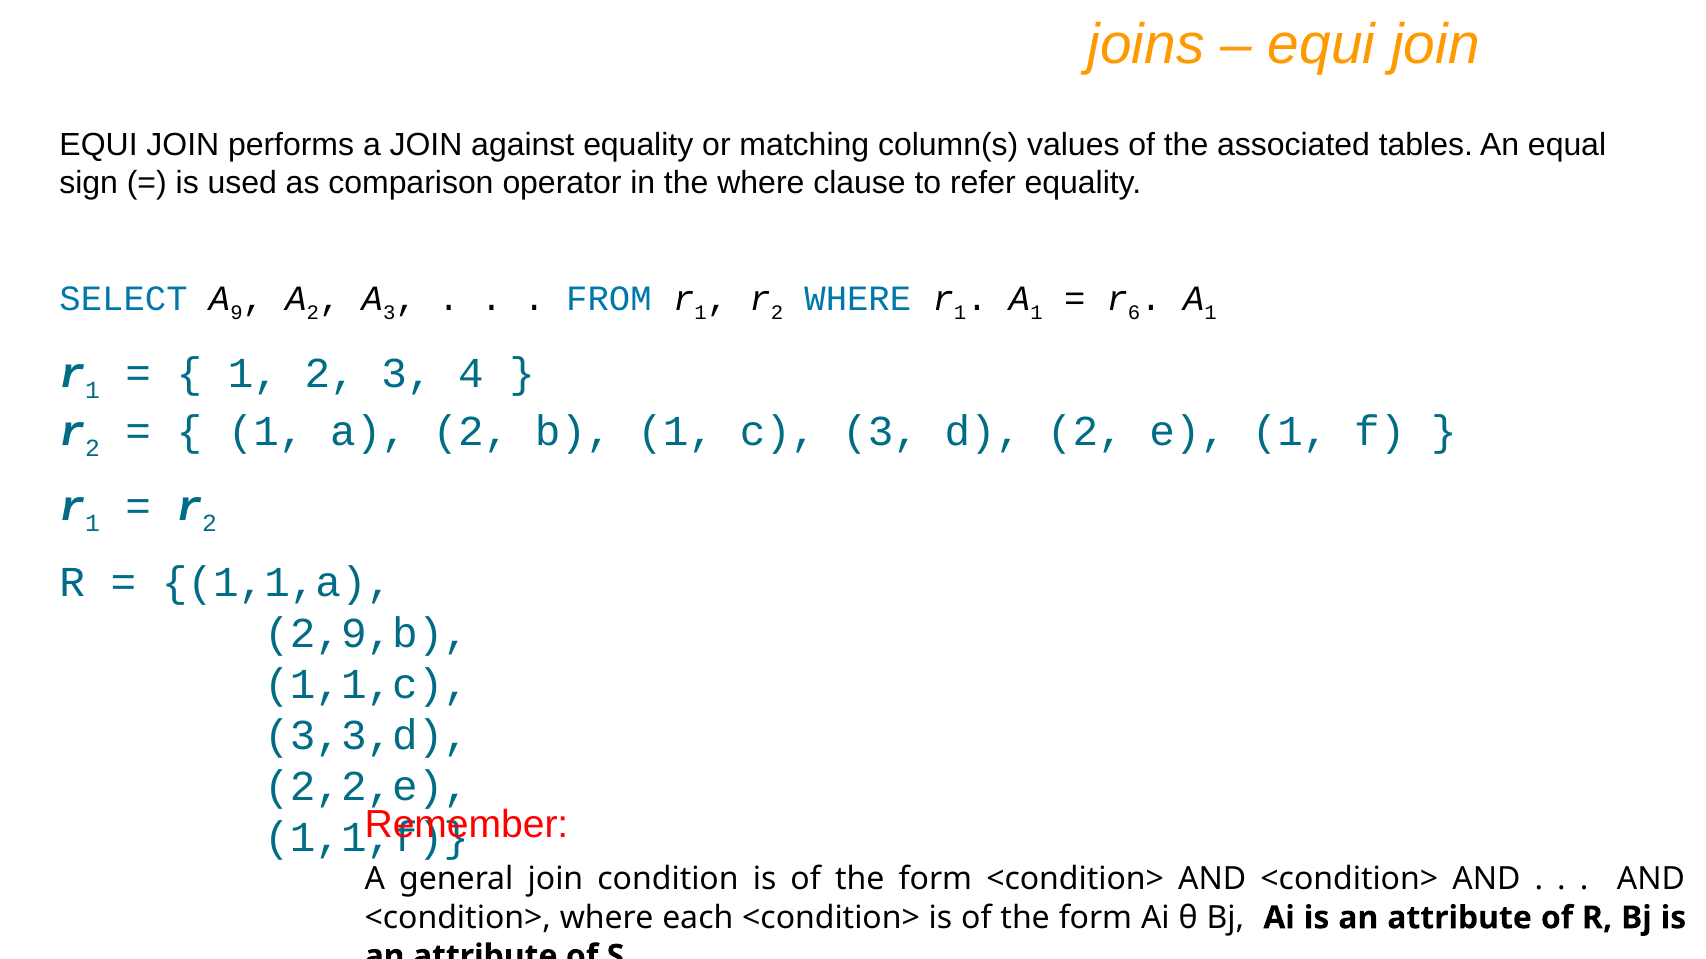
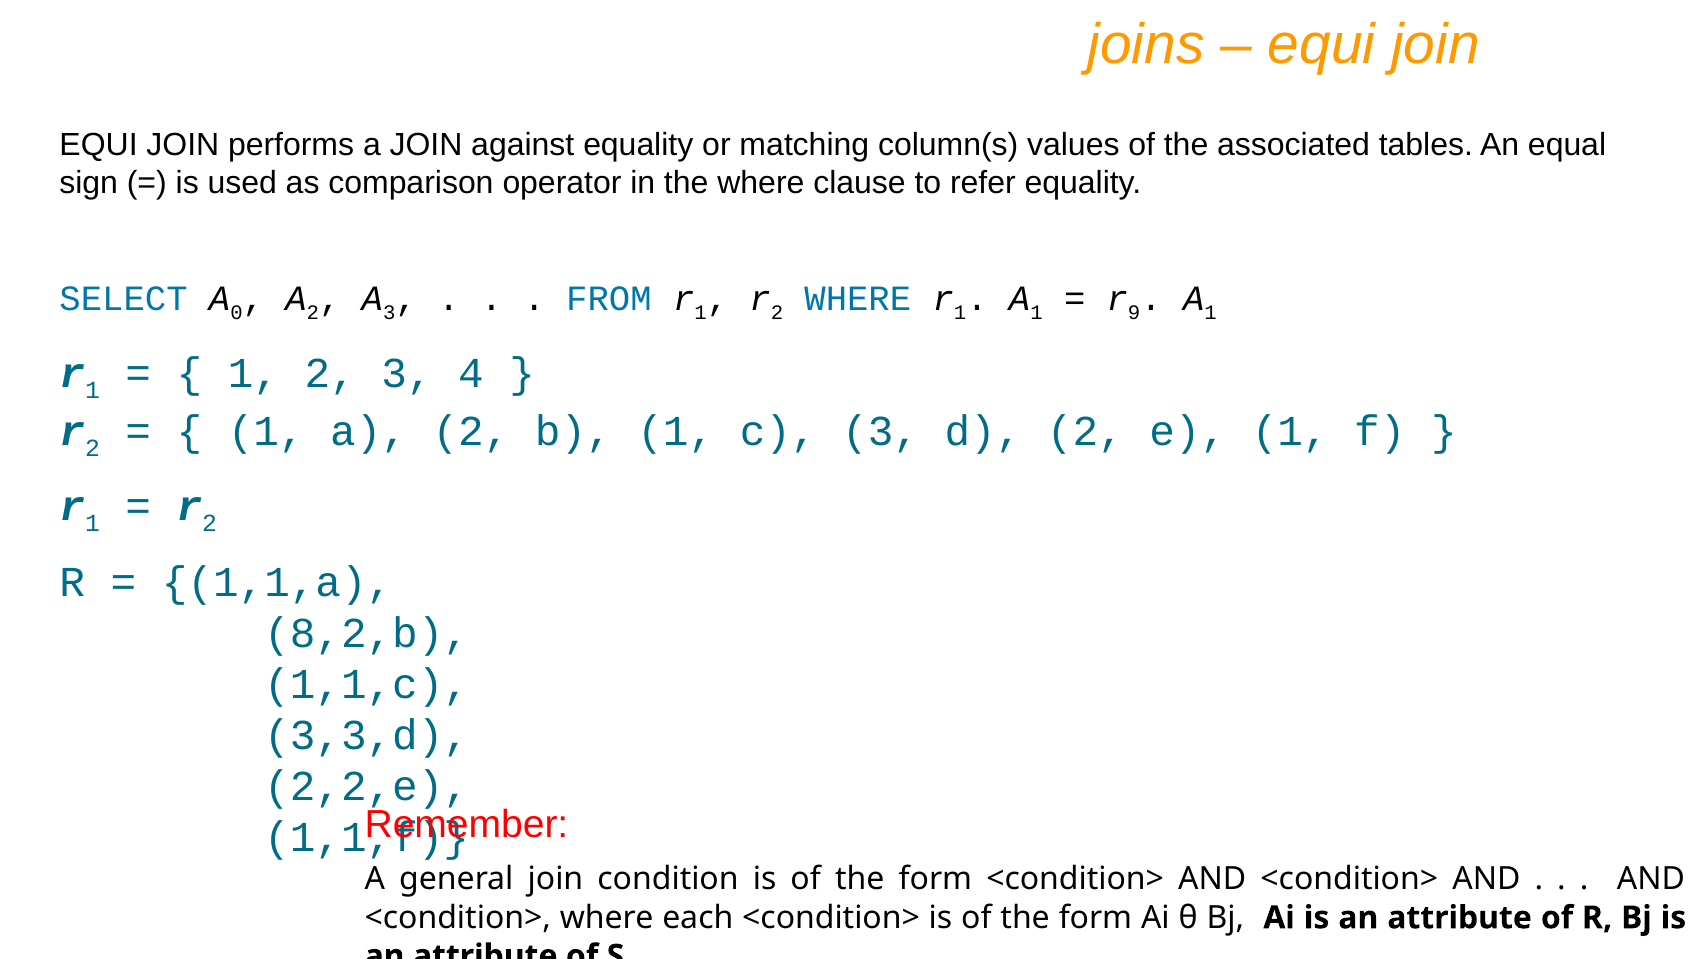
9: 9 -> 0
6: 6 -> 9
2,9,b: 2,9,b -> 8,2,b
